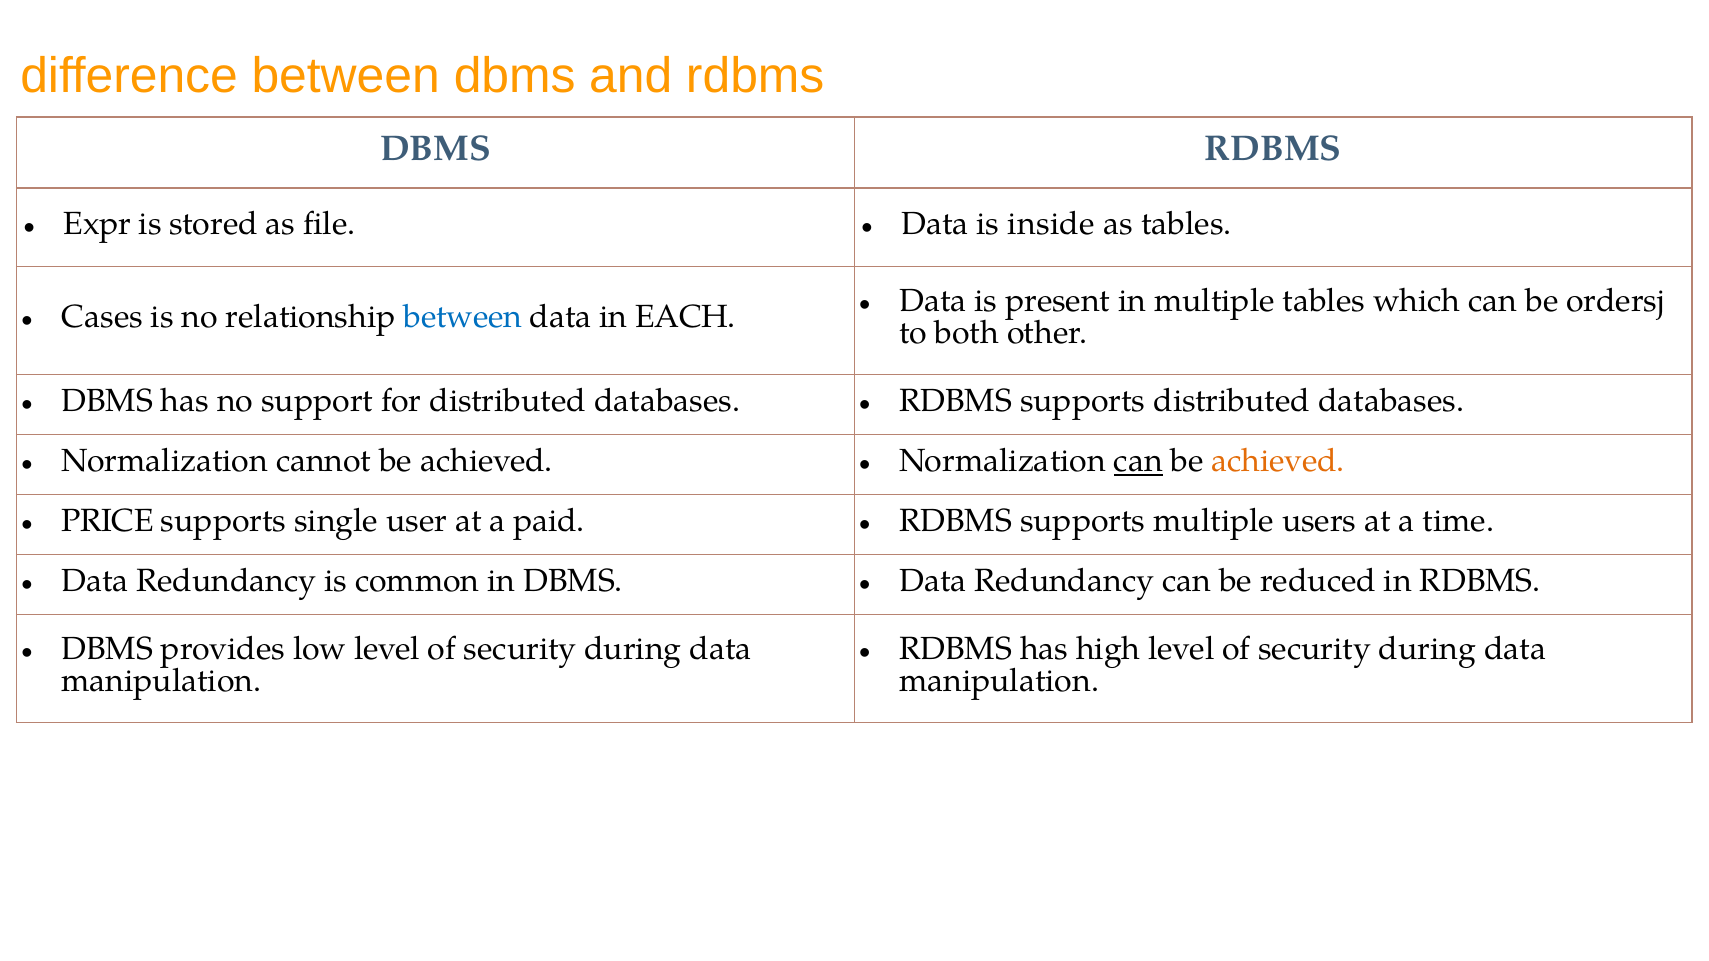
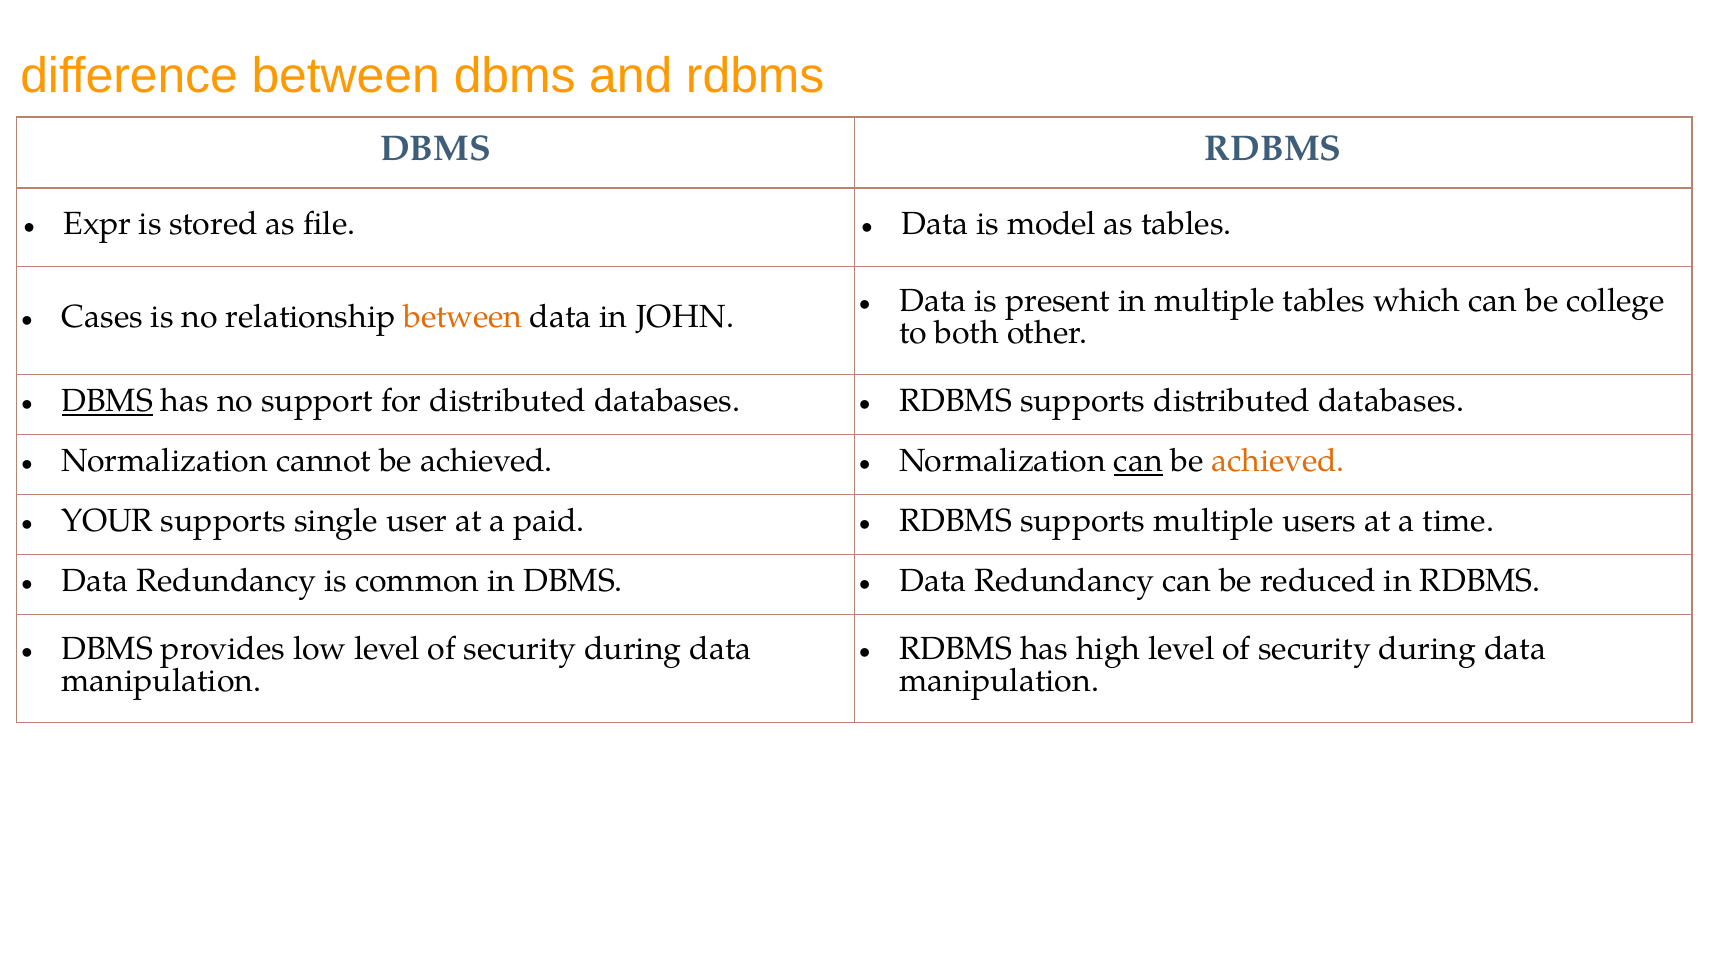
inside: inside -> model
ordersj: ordersj -> college
between at (463, 317) colour: blue -> orange
EACH: EACH -> JOHN
DBMS at (107, 401) underline: none -> present
PRICE: PRICE -> YOUR
